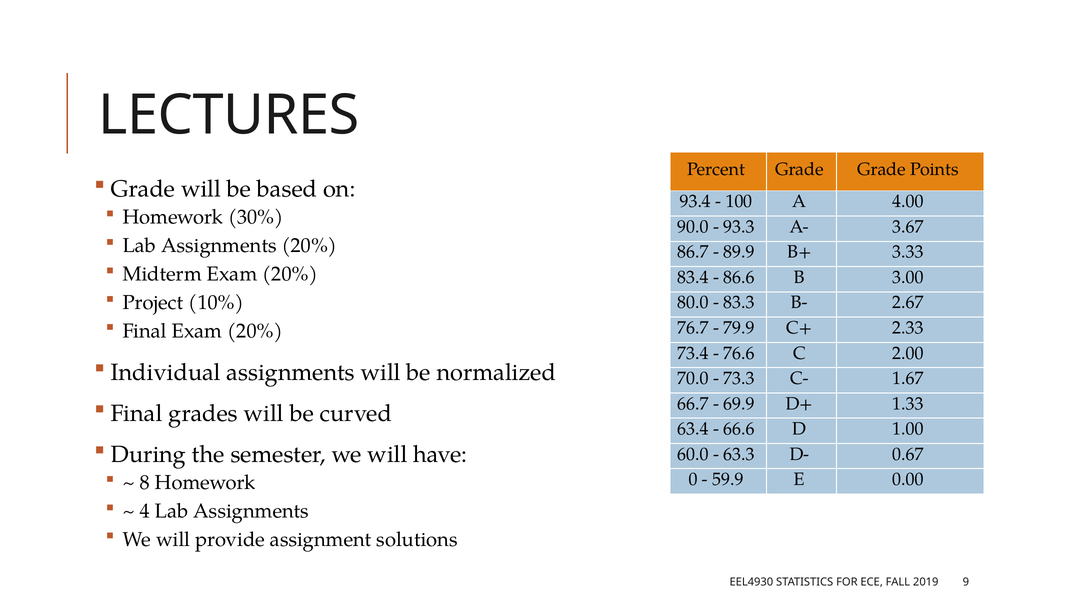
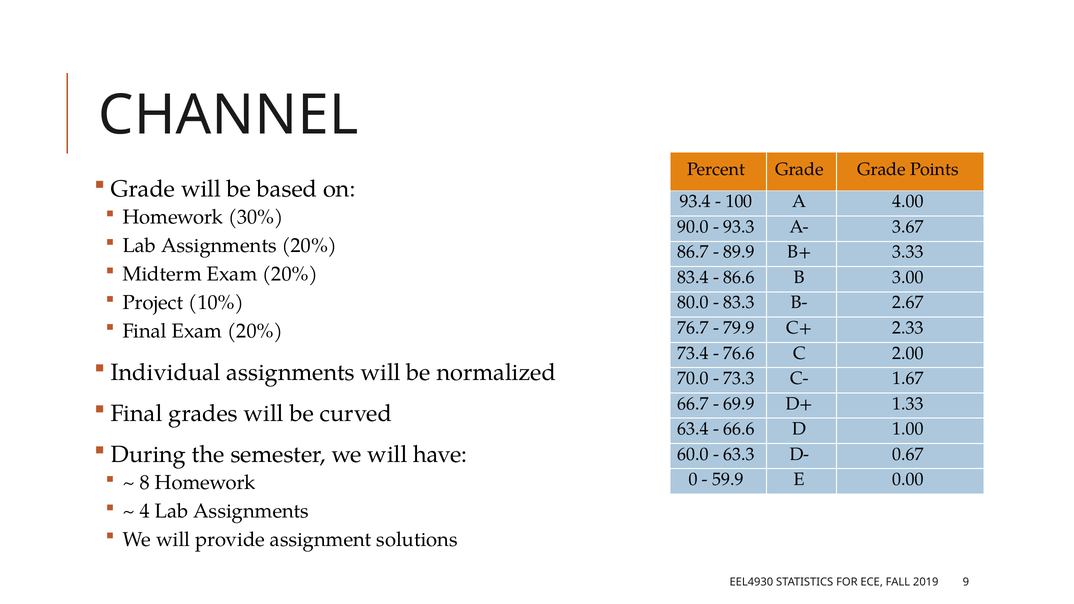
LECTURES: LECTURES -> CHANNEL
